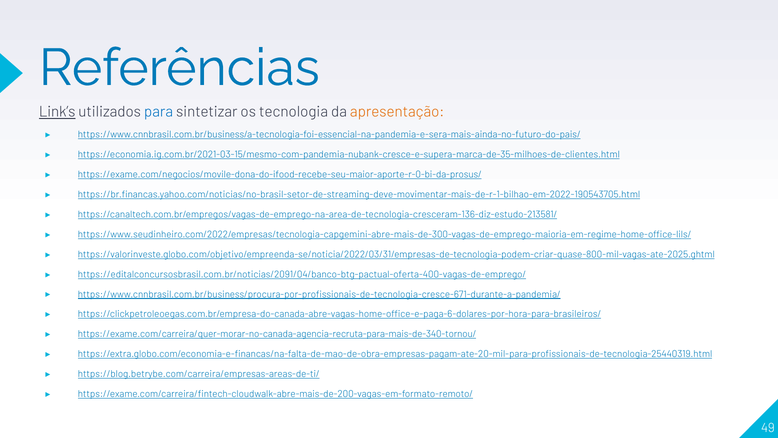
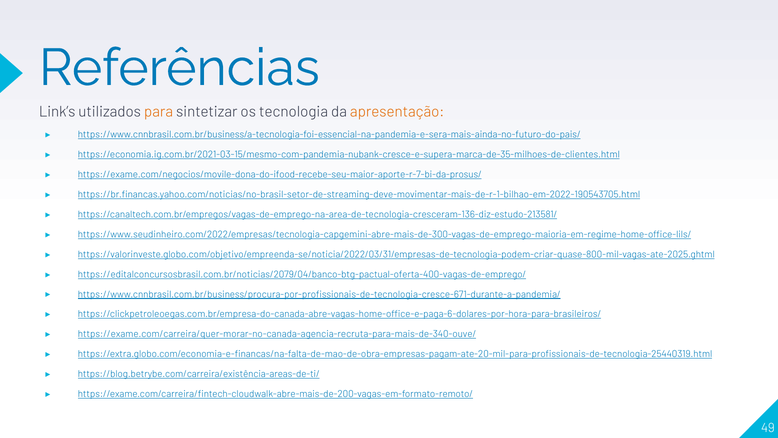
Link’s underline: present -> none
para colour: blue -> orange
https://exame.com/negocios/movile-dona-do-ifood-recebe-seu-maior-aporte-r-0-bi-da-prosus/: https://exame.com/negocios/movile-dona-do-ifood-recebe-seu-maior-aporte-r-0-bi-da-prosus/ -> https://exame.com/negocios/movile-dona-do-ifood-recebe-seu-maior-aporte-r-7-bi-da-prosus/
https://editalconcursosbrasil.com.br/noticias/2091/04/banco-btg-pactual-oferta-400-vagas-de-emprego/: https://editalconcursosbrasil.com.br/noticias/2091/04/banco-btg-pactual-oferta-400-vagas-de-emprego/ -> https://editalconcursosbrasil.com.br/noticias/2079/04/banco-btg-pactual-oferta-400-vagas-de-emprego/
https://exame.com/carreira/quer-morar-no-canada-agencia-recruta-para-mais-de-340-tornou/: https://exame.com/carreira/quer-morar-no-canada-agencia-recruta-para-mais-de-340-tornou/ -> https://exame.com/carreira/quer-morar-no-canada-agencia-recruta-para-mais-de-340-ouve/
https://blog.betrybe.com/carreira/empresas-areas-de-ti/: https://blog.betrybe.com/carreira/empresas-areas-de-ti/ -> https://blog.betrybe.com/carreira/existência-areas-de-ti/
